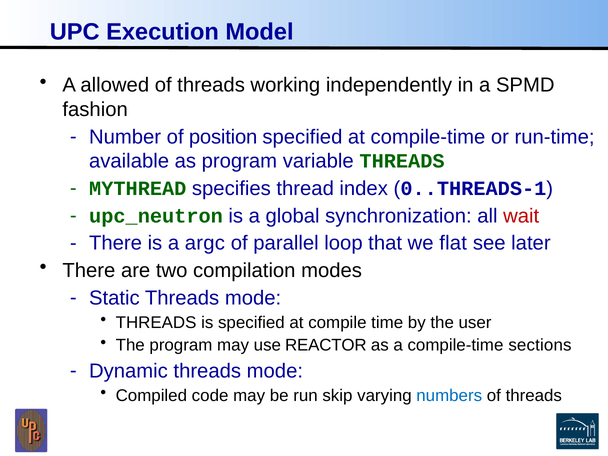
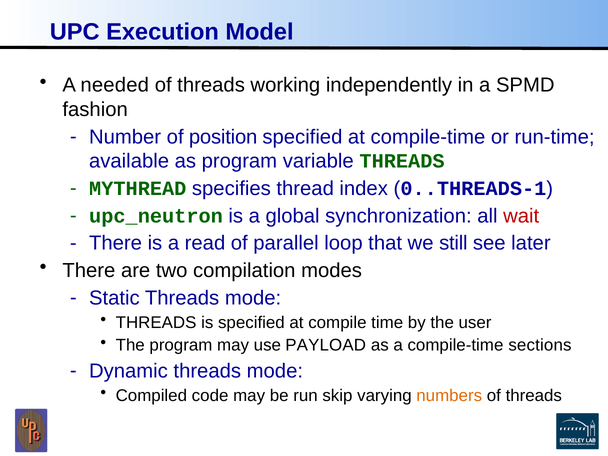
allowed: allowed -> needed
argc: argc -> read
flat: flat -> still
REACTOR: REACTOR -> PAYLOAD
numbers colour: blue -> orange
